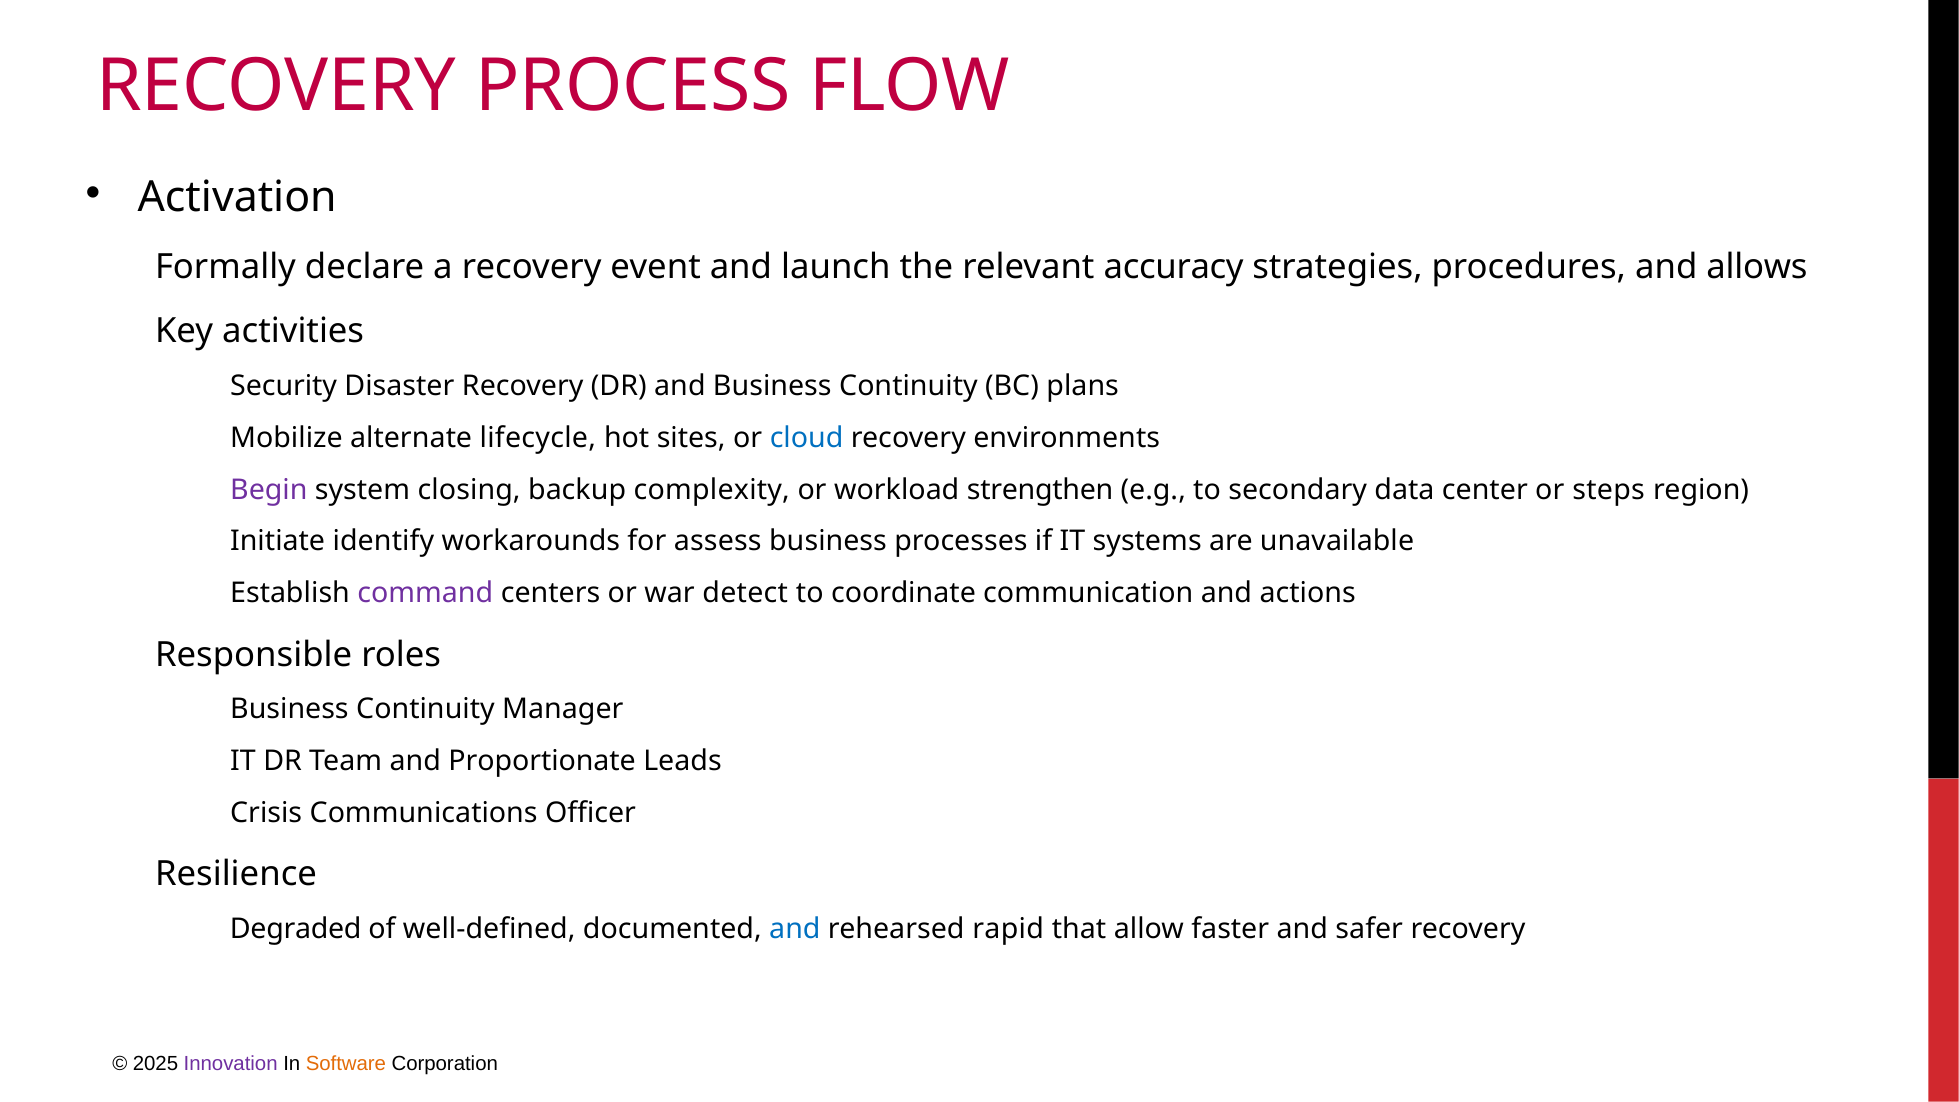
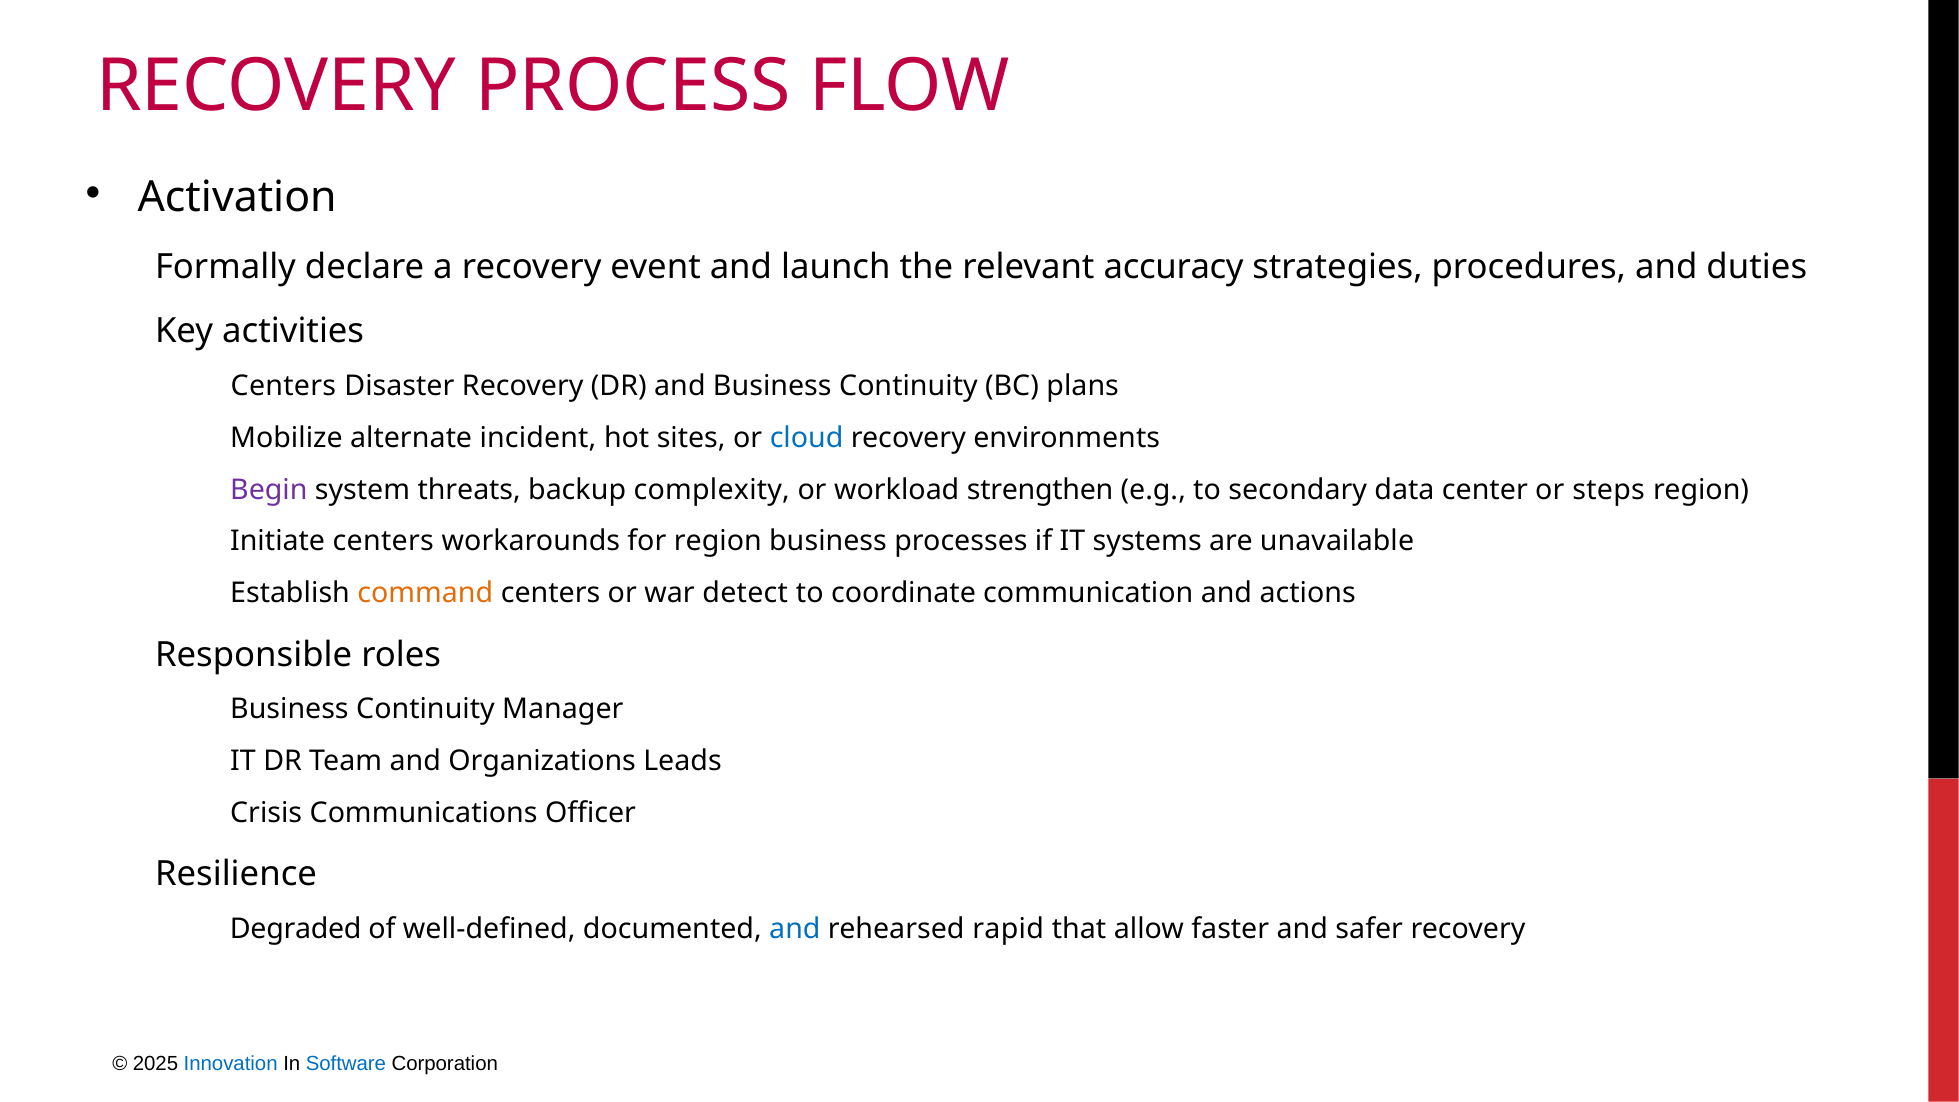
allows: allows -> duties
Security at (284, 386): Security -> Centers
lifecycle: lifecycle -> incident
closing: closing -> threats
Initiate identify: identify -> centers
for assess: assess -> region
command colour: purple -> orange
Proportionate: Proportionate -> Organizations
Innovation colour: purple -> blue
Software colour: orange -> blue
